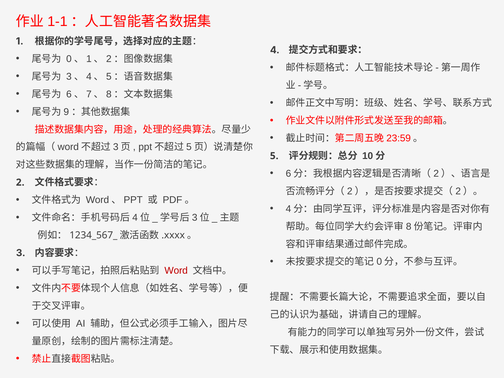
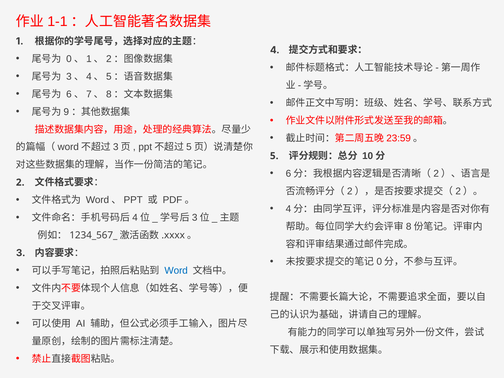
Word colour: red -> blue
